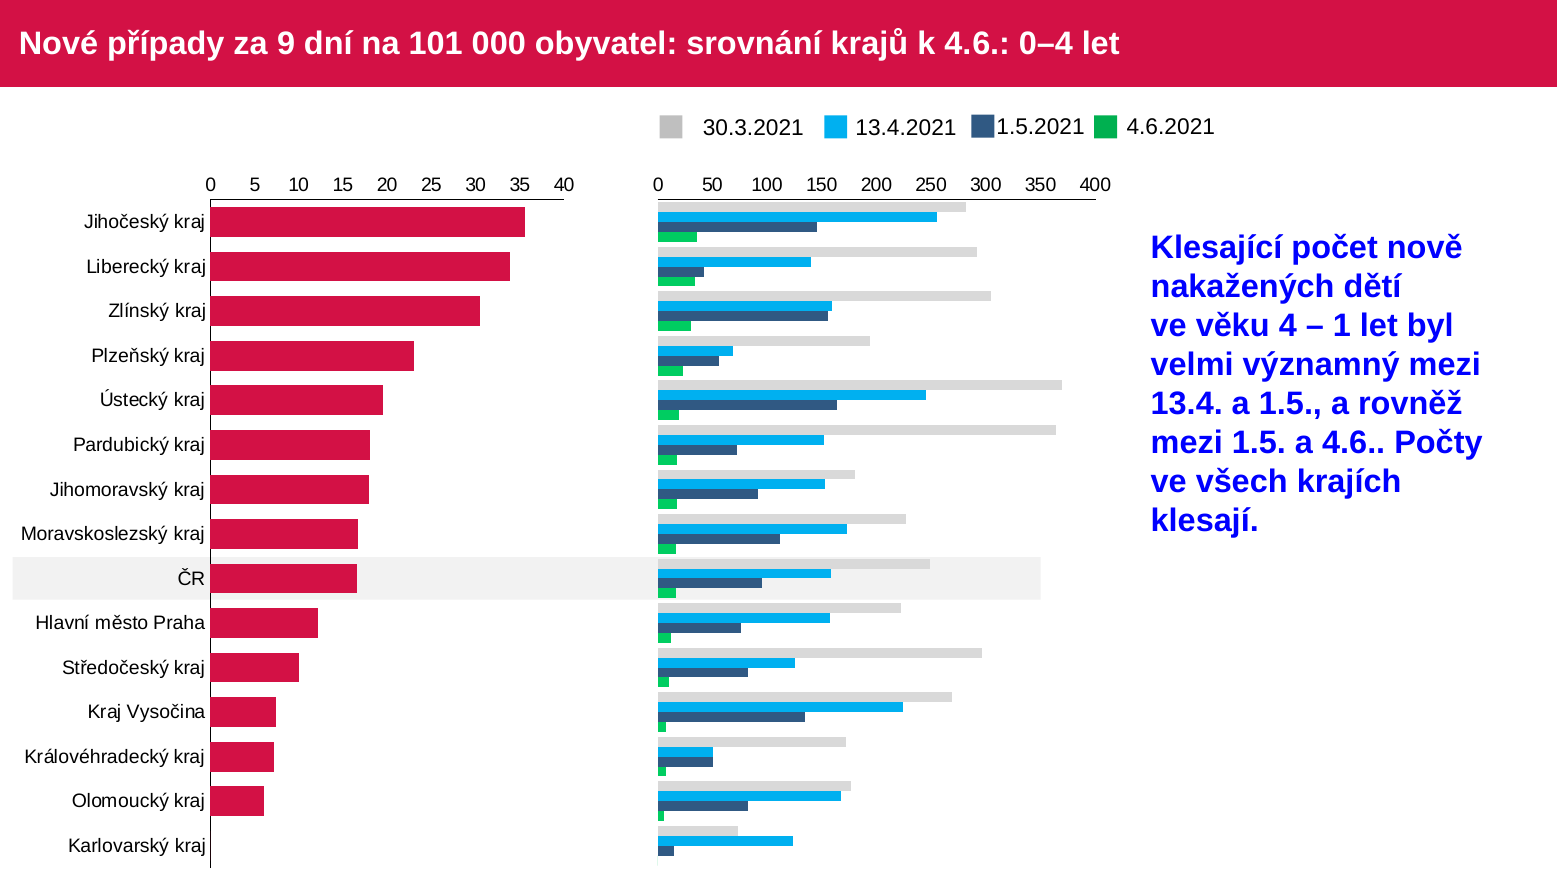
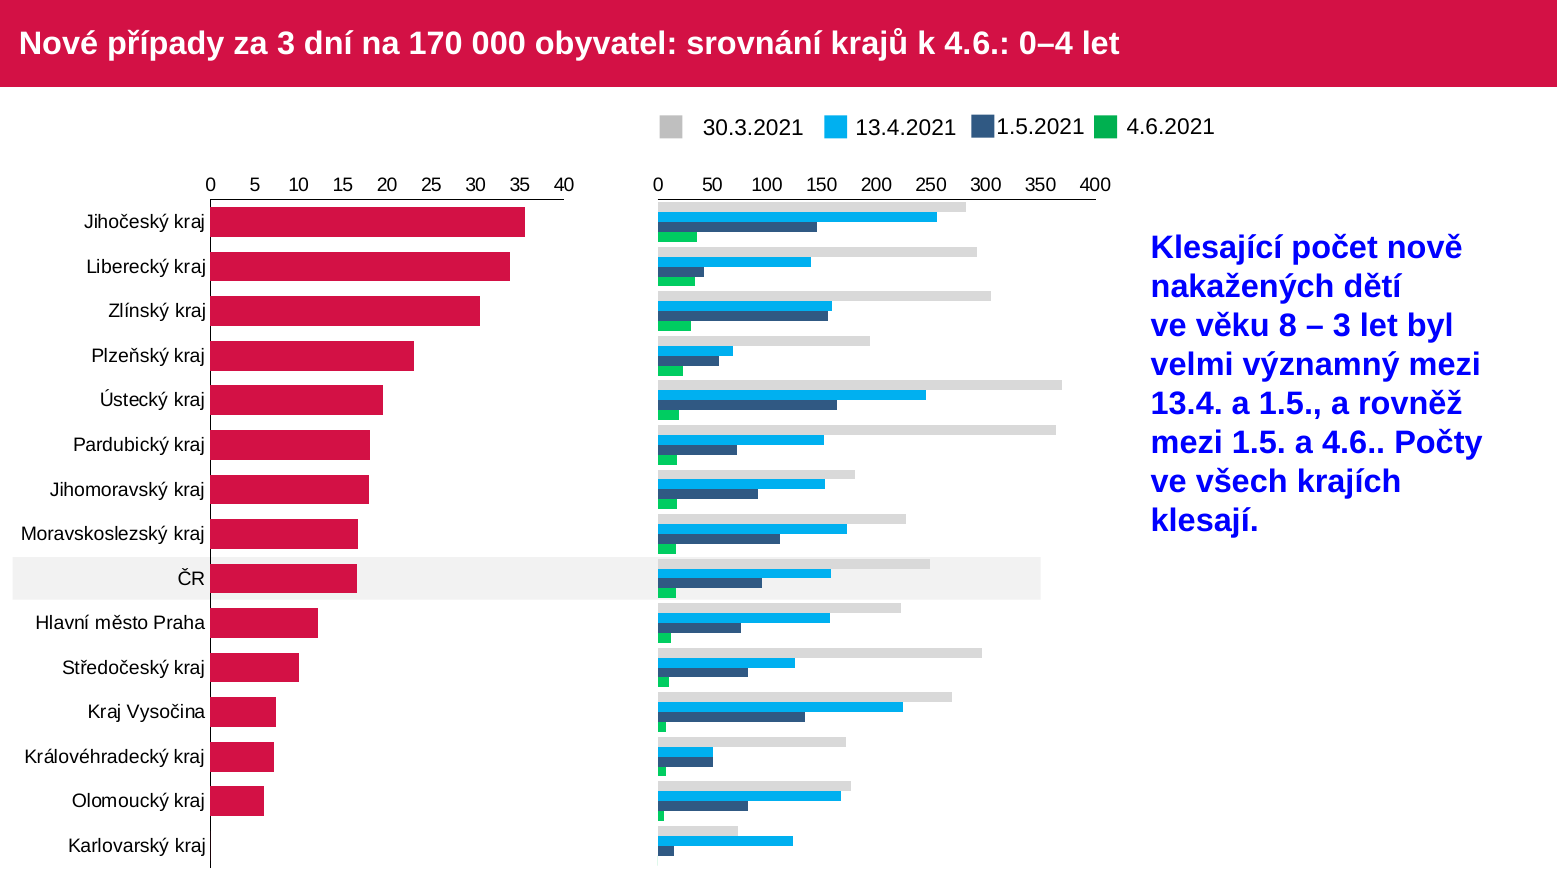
za 9: 9 -> 3
101: 101 -> 170
4: 4 -> 8
1 at (1342, 326): 1 -> 3
